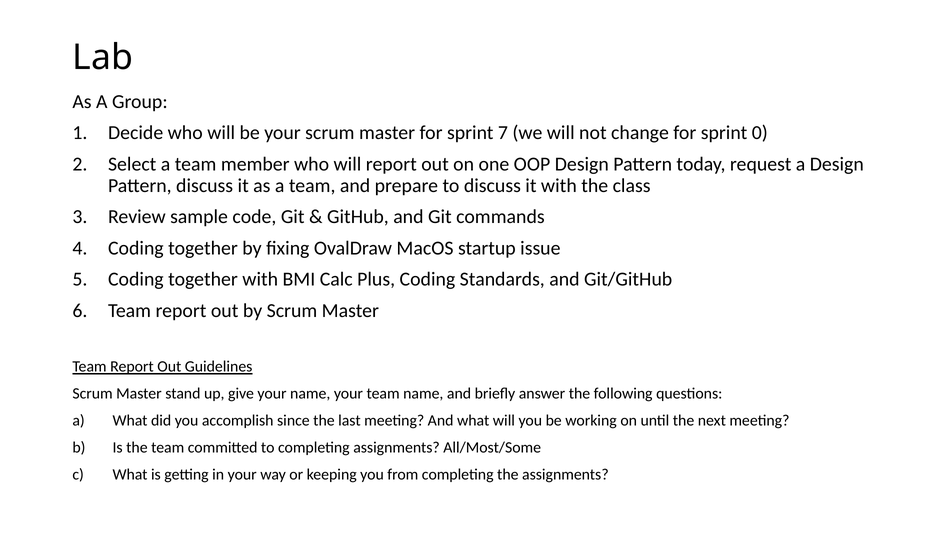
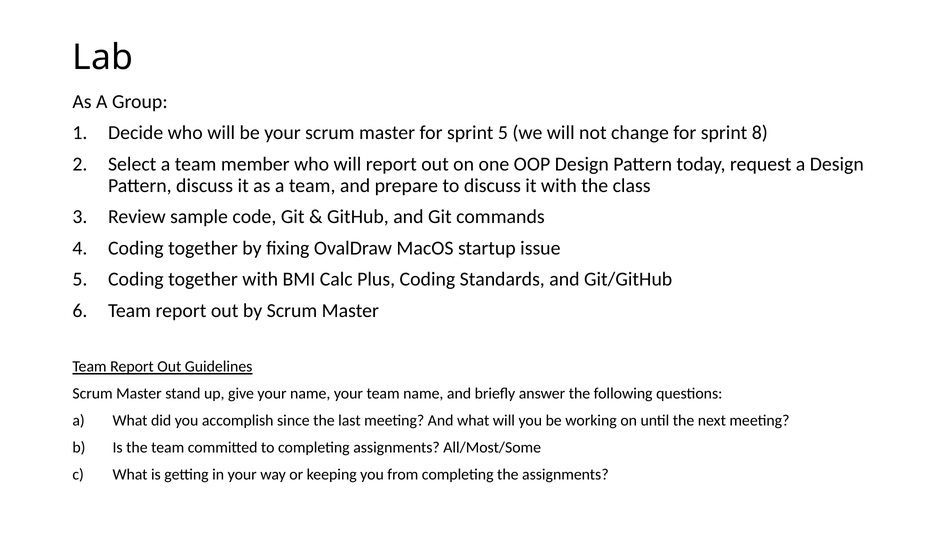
sprint 7: 7 -> 5
0: 0 -> 8
